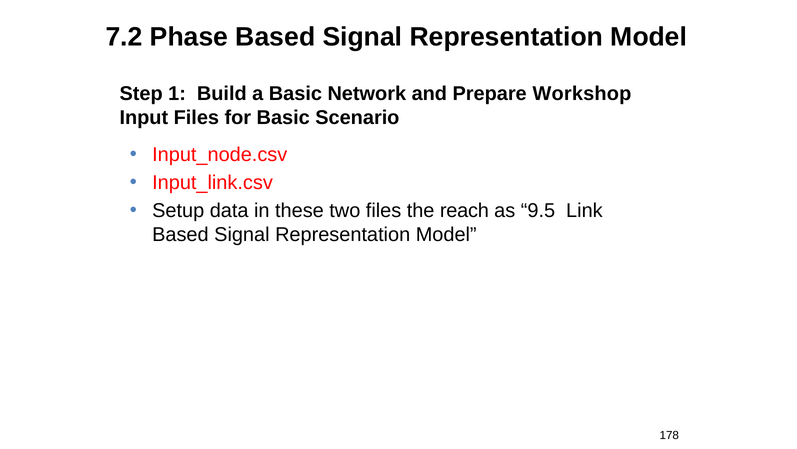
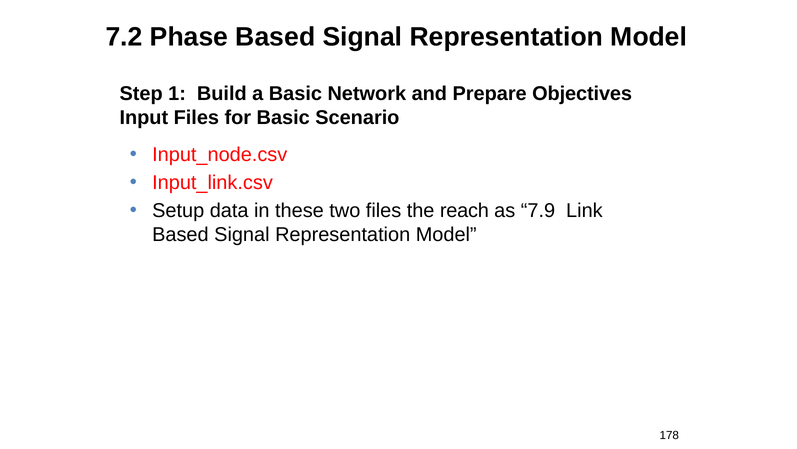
Workshop: Workshop -> Objectives
9.5: 9.5 -> 7.9
